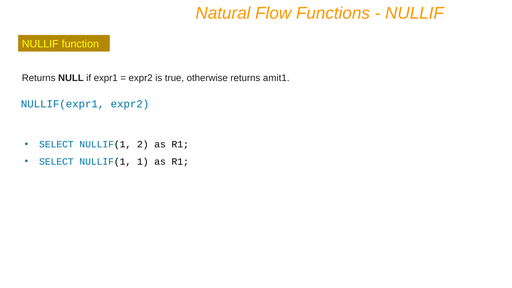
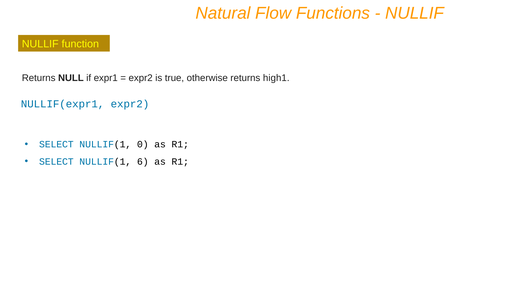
amit1: amit1 -> high1
2: 2 -> 0
1: 1 -> 6
